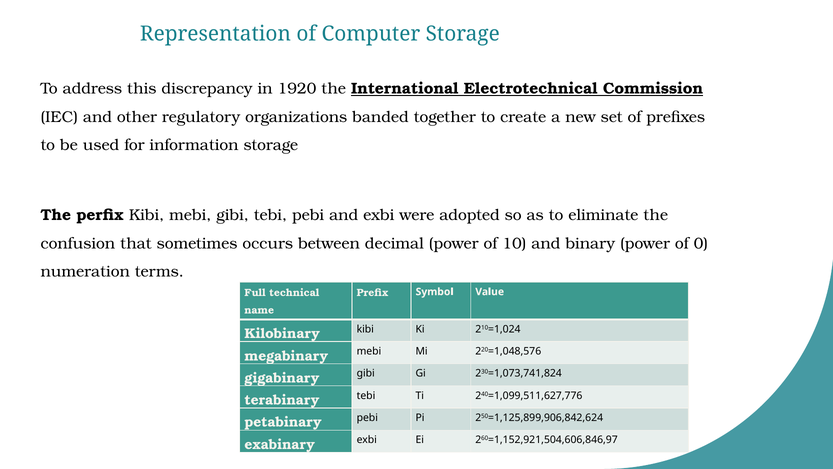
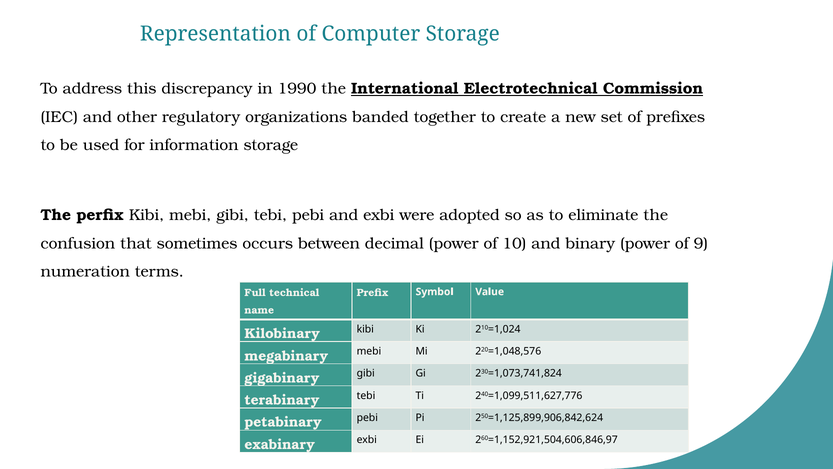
1920: 1920 -> 1990
0: 0 -> 9
